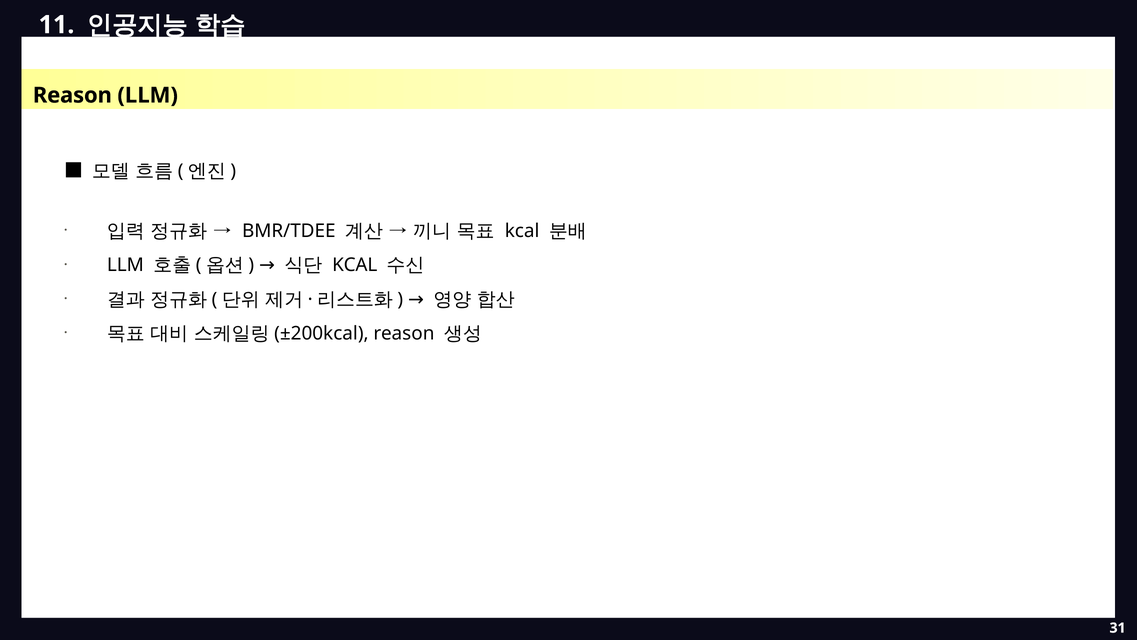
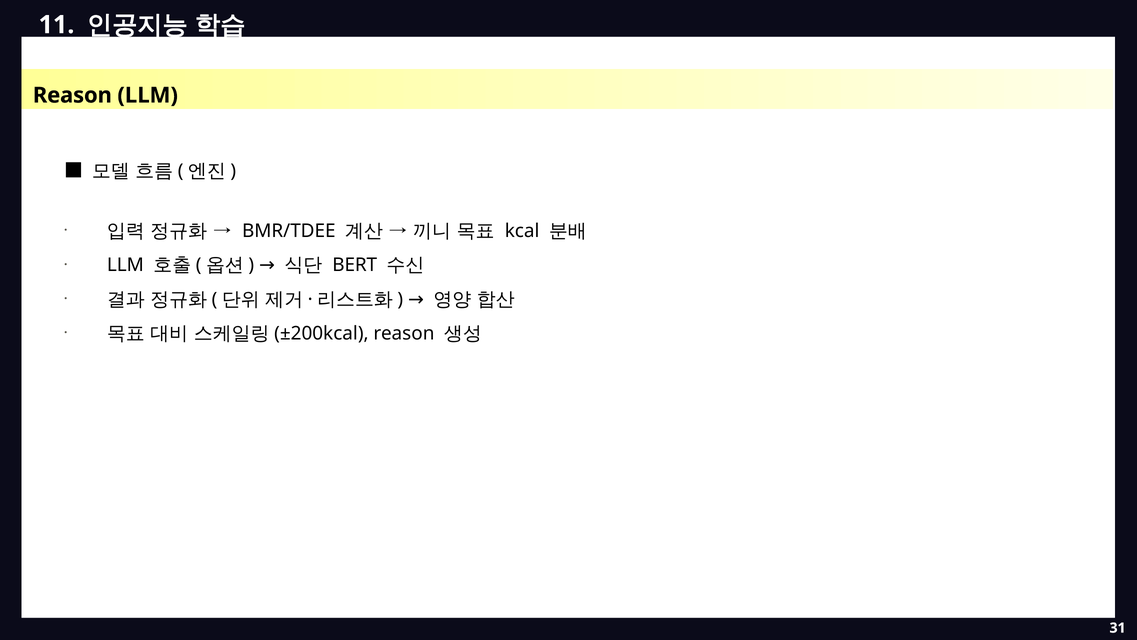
KCAL at (355, 265): KCAL -> BERT
